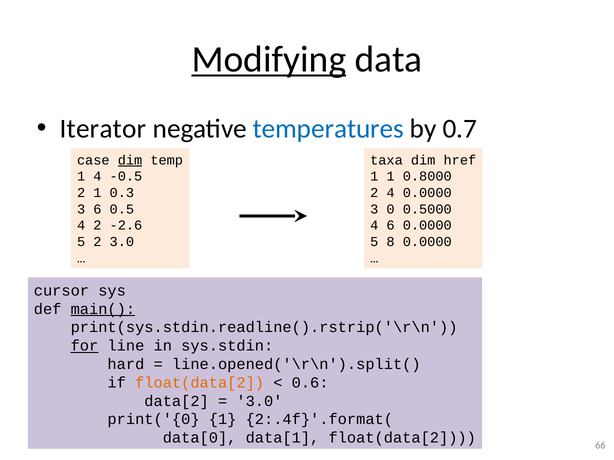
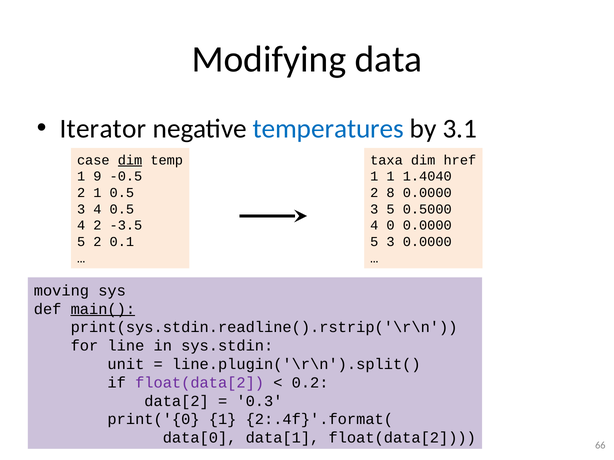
Modifying underline: present -> none
0.7: 0.7 -> 3.1
1 4: 4 -> 9
0.8000: 0.8000 -> 1.4040
1 0.3: 0.3 -> 0.5
2 4: 4 -> 8
3 6: 6 -> 4
3 0: 0 -> 5
-2.6: -2.6 -> -3.5
4 6: 6 -> 0
2 3.0: 3.0 -> 0.1
5 8: 8 -> 3
cursor: cursor -> moving
for underline: present -> none
hard: hard -> unit
line.opened('\r\n').split(: line.opened('\r\n').split( -> line.plugin('\r\n').split(
float(data[2 at (200, 383) colour: orange -> purple
0.6: 0.6 -> 0.2
3.0 at (259, 401): 3.0 -> 0.3
